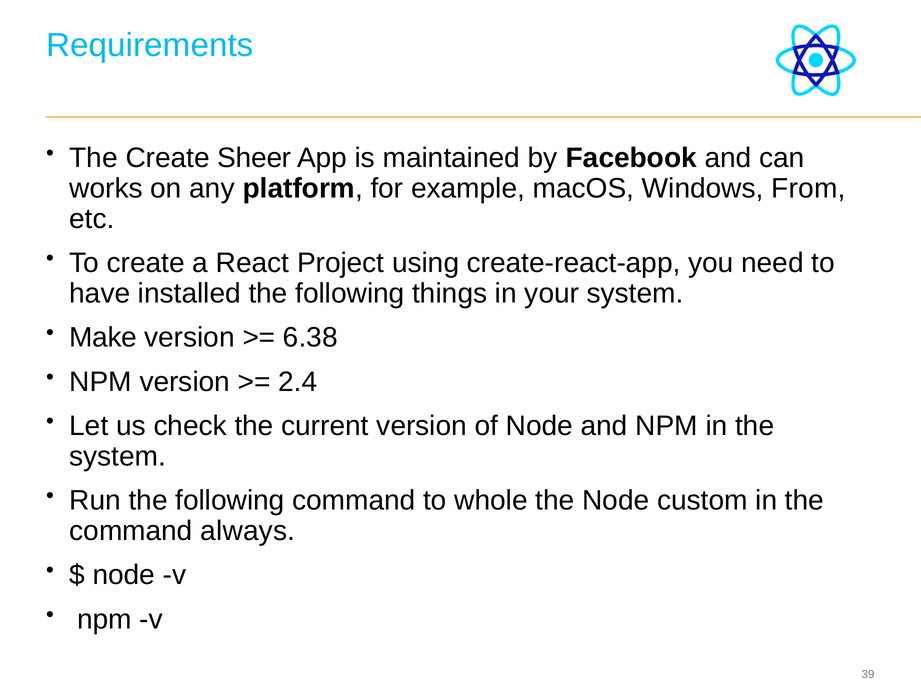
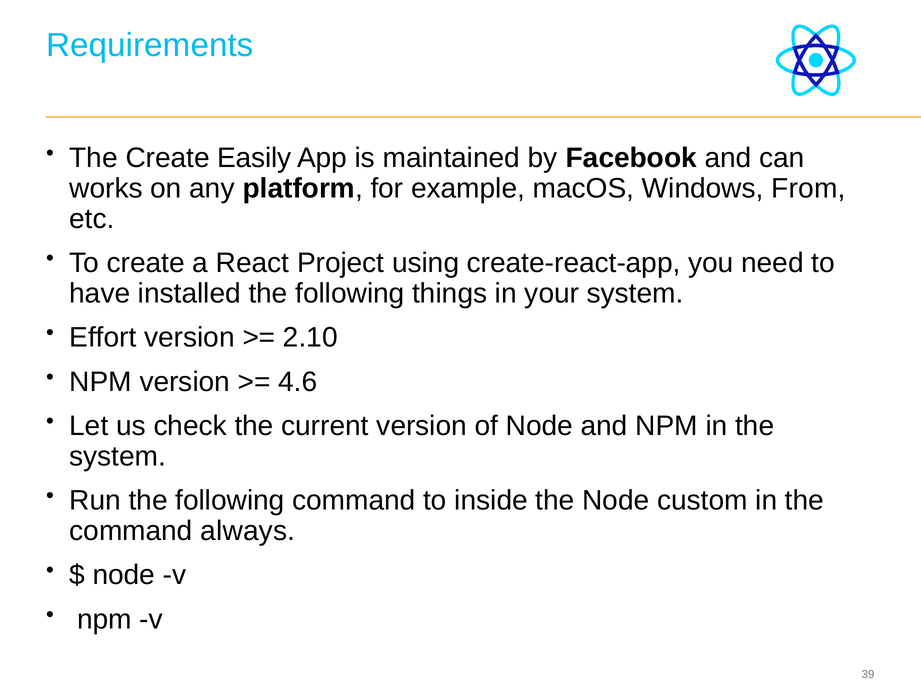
Sheer: Sheer -> Easily
Make: Make -> Effort
6.38: 6.38 -> 2.10
2.4: 2.4 -> 4.6
whole: whole -> inside
